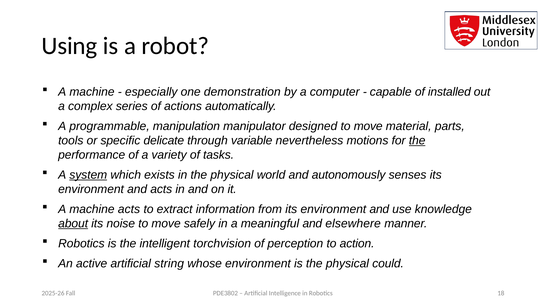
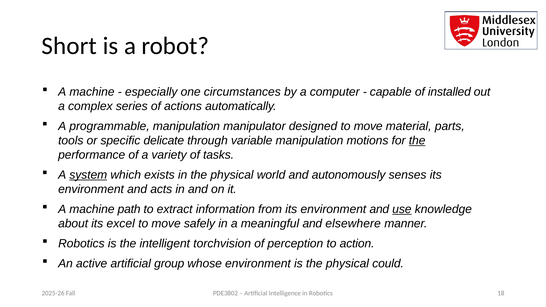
Using: Using -> Short
demonstration: demonstration -> circumstances
variable nevertheless: nevertheless -> manipulation
machine acts: acts -> path
use underline: none -> present
about underline: present -> none
noise: noise -> excel
string: string -> group
